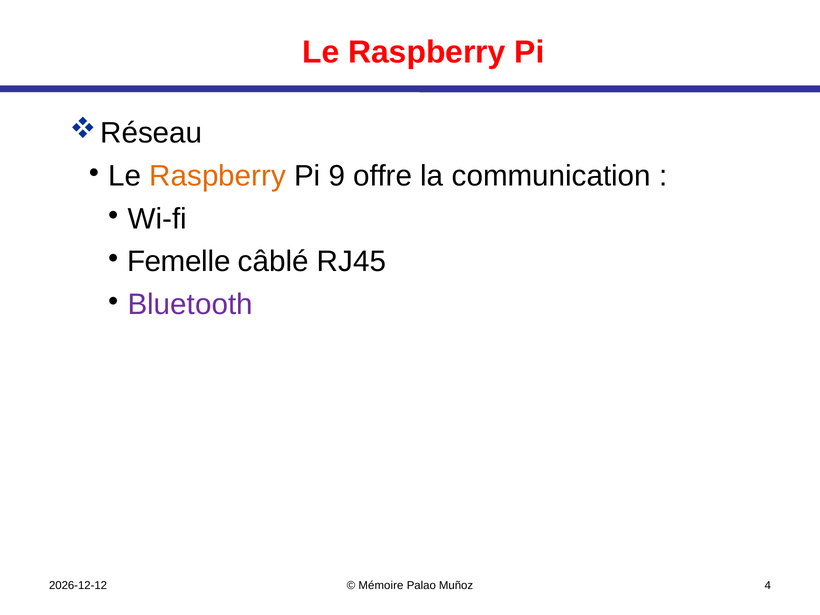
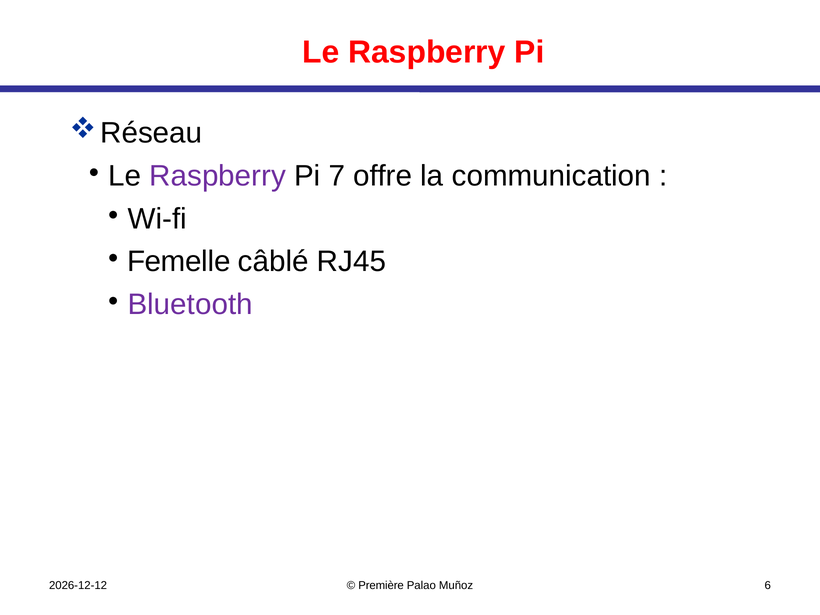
Raspberry at (218, 176) colour: orange -> purple
9: 9 -> 7
Mémoire: Mémoire -> Première
4: 4 -> 6
